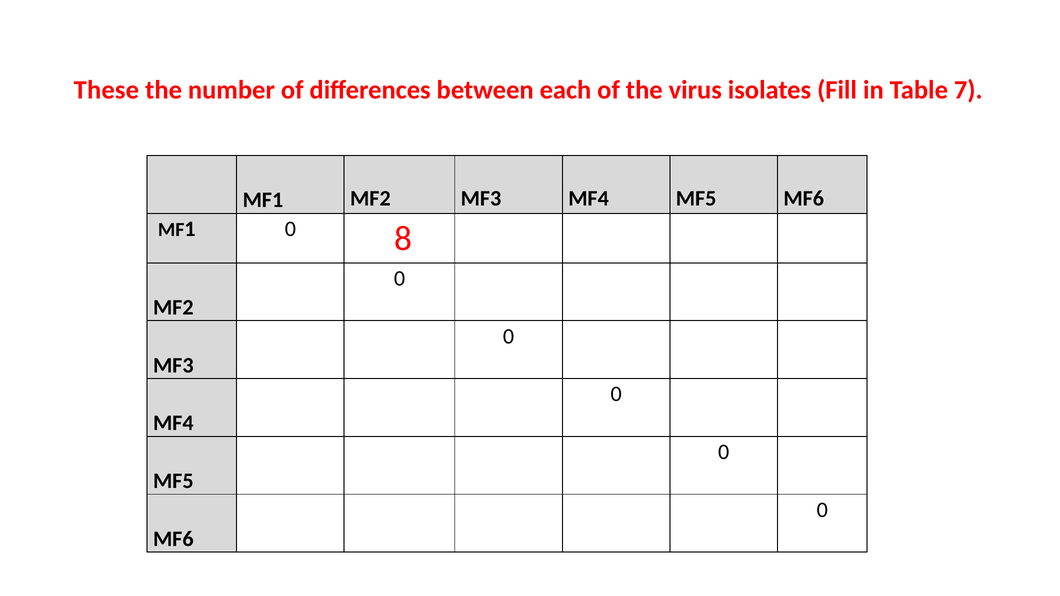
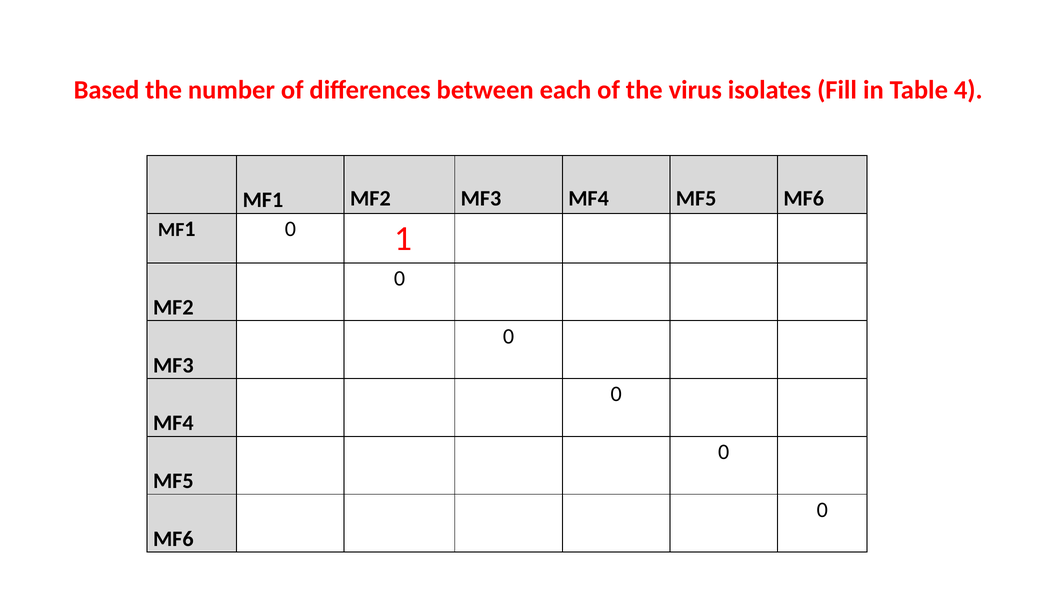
These: These -> Based
7: 7 -> 4
8: 8 -> 1
